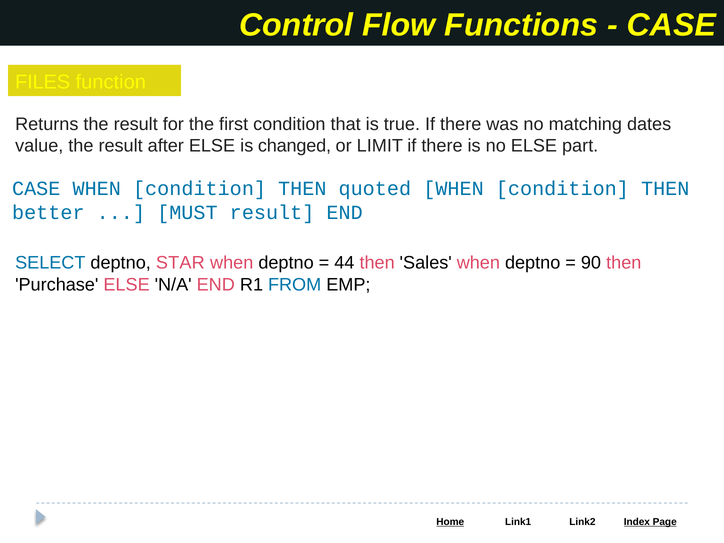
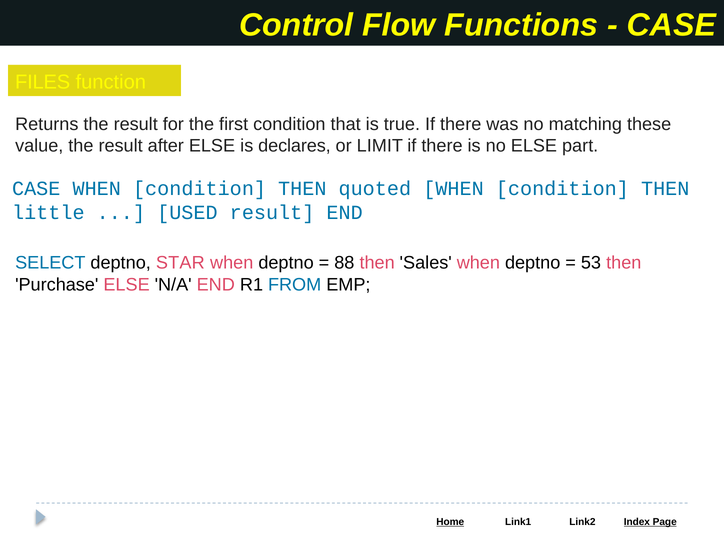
dates: dates -> these
changed: changed -> declares
better: better -> little
MUST: MUST -> USED
44: 44 -> 88
90: 90 -> 53
